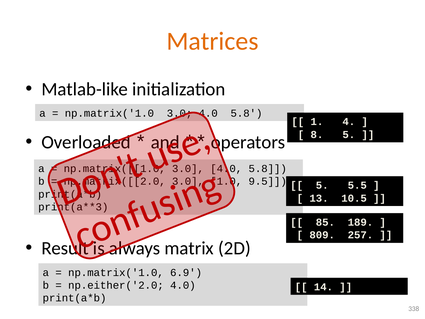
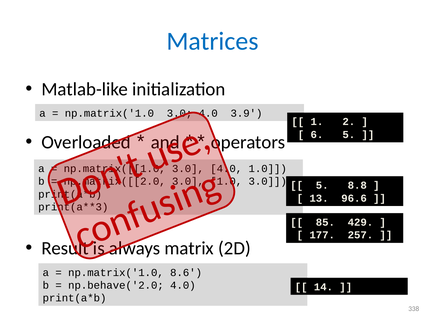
Matrices colour: orange -> blue
5.8 at (246, 113): 5.8 -> 3.9
4: 4 -> 2
8: 8 -> 6
5.8 at (268, 169): 5.8 -> 1.0
9.5 at (268, 181): 9.5 -> 3.0
5.5: 5.5 -> 8.8
10.5: 10.5 -> 96.6
189: 189 -> 429
809: 809 -> 177
6.9: 6.9 -> 8.6
np.either('2.0: np.either('2.0 -> np.behave('2.0
